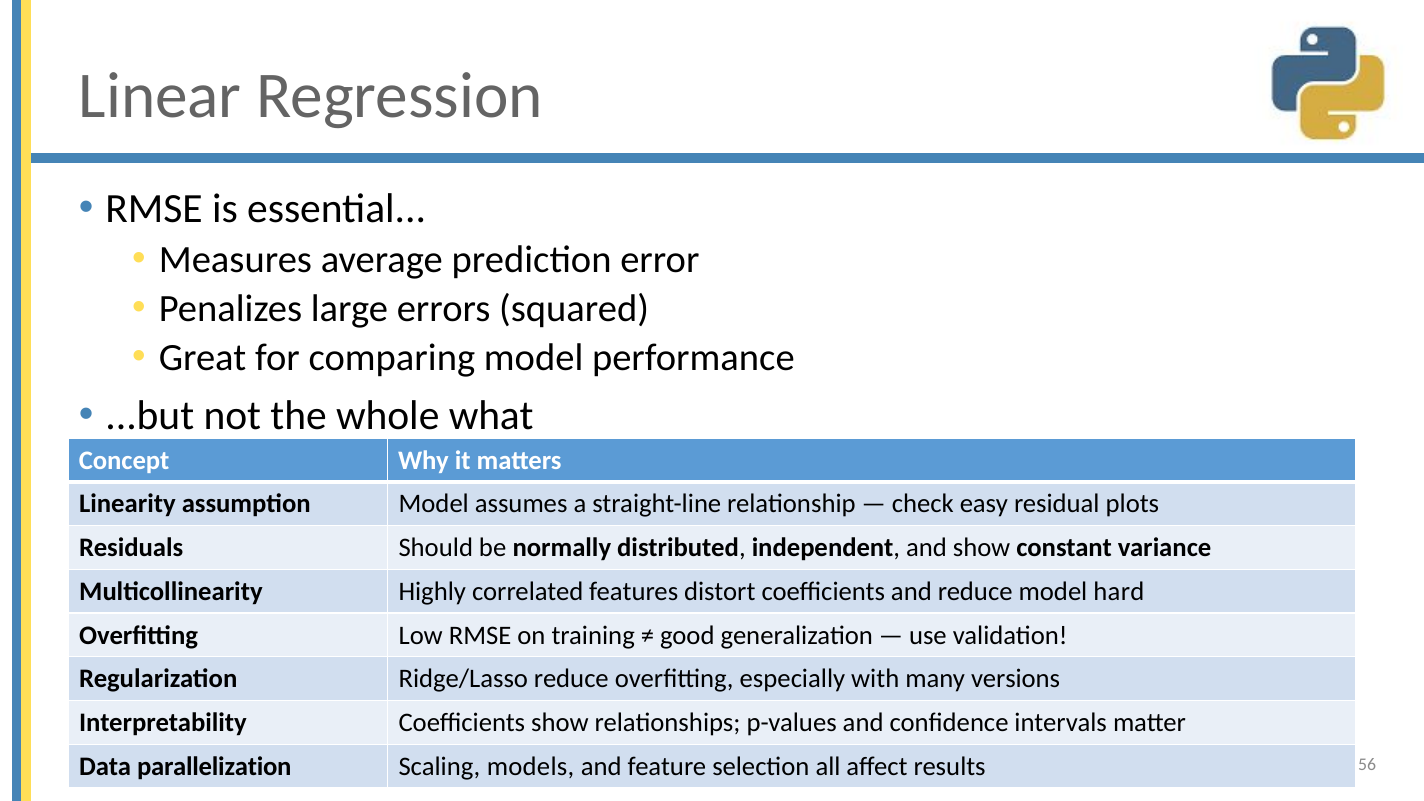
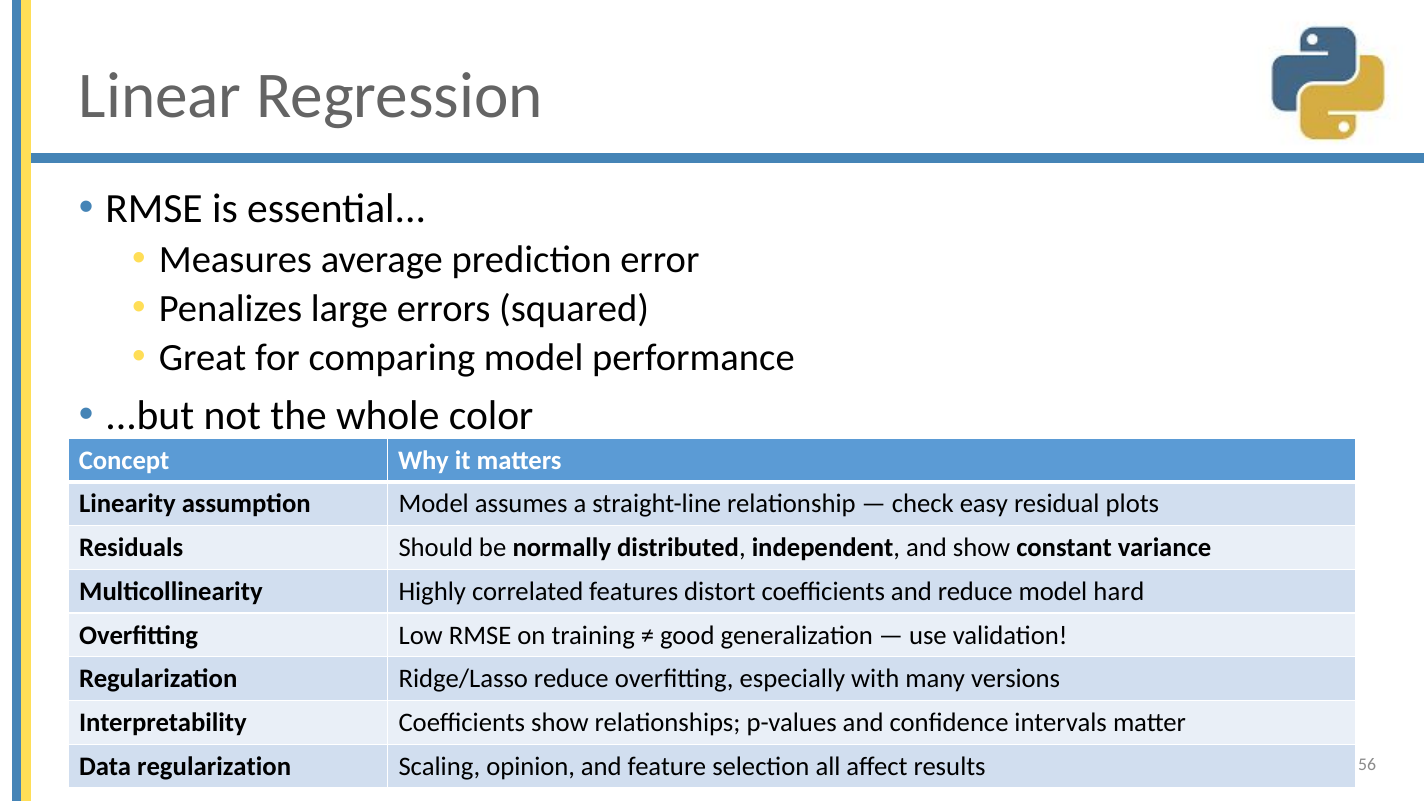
what: what -> color
Data parallelization: parallelization -> regularization
models: models -> opinion
